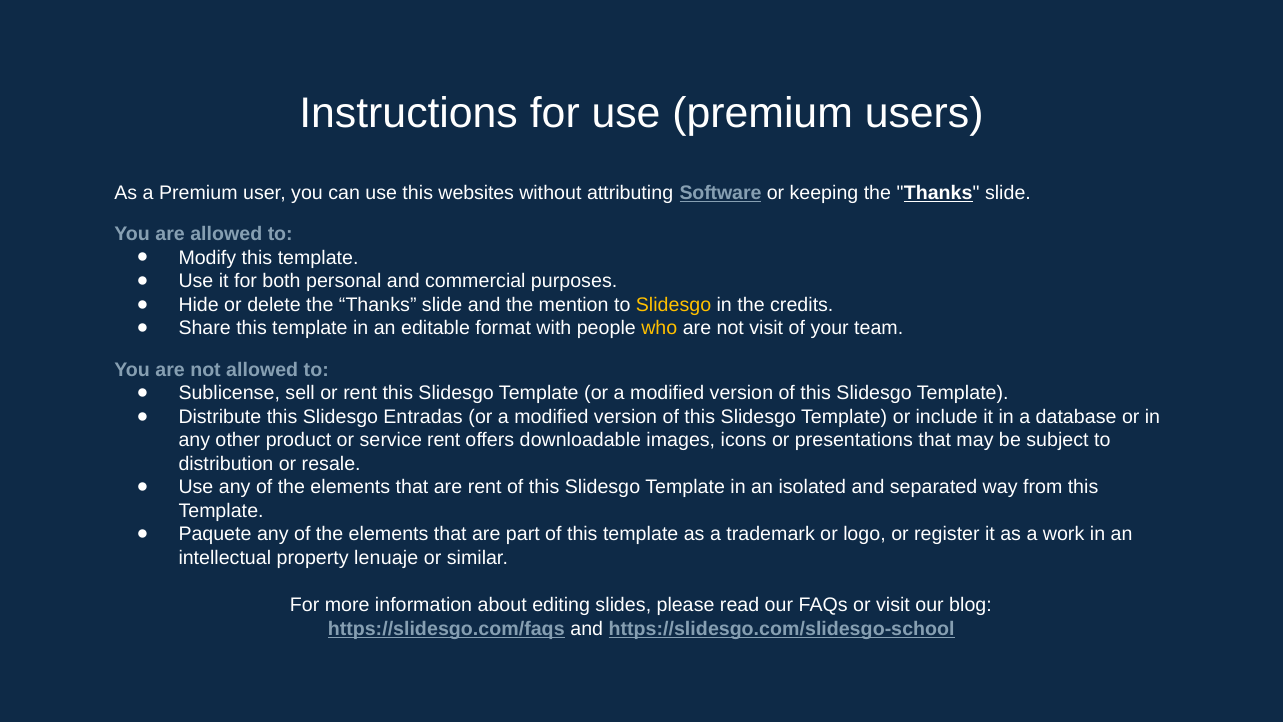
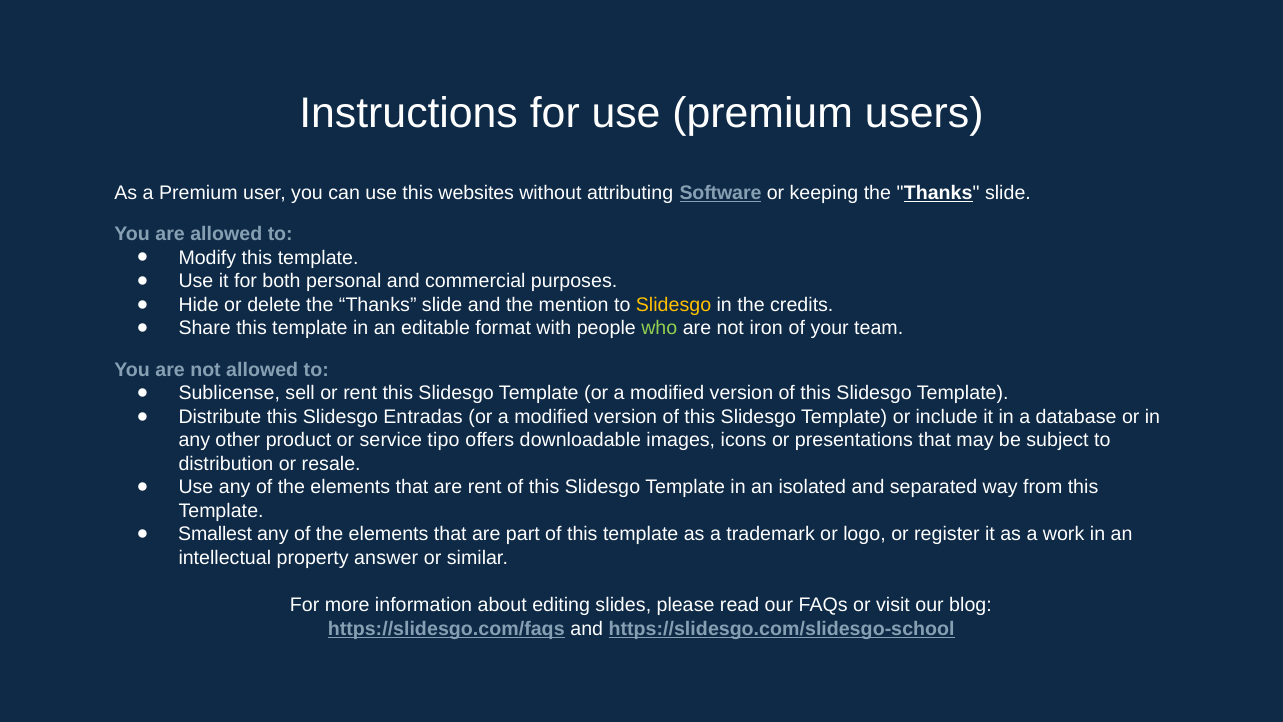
who colour: yellow -> light green
not visit: visit -> iron
service rent: rent -> tipo
Paquete: Paquete -> Smallest
lenuaje: lenuaje -> answer
